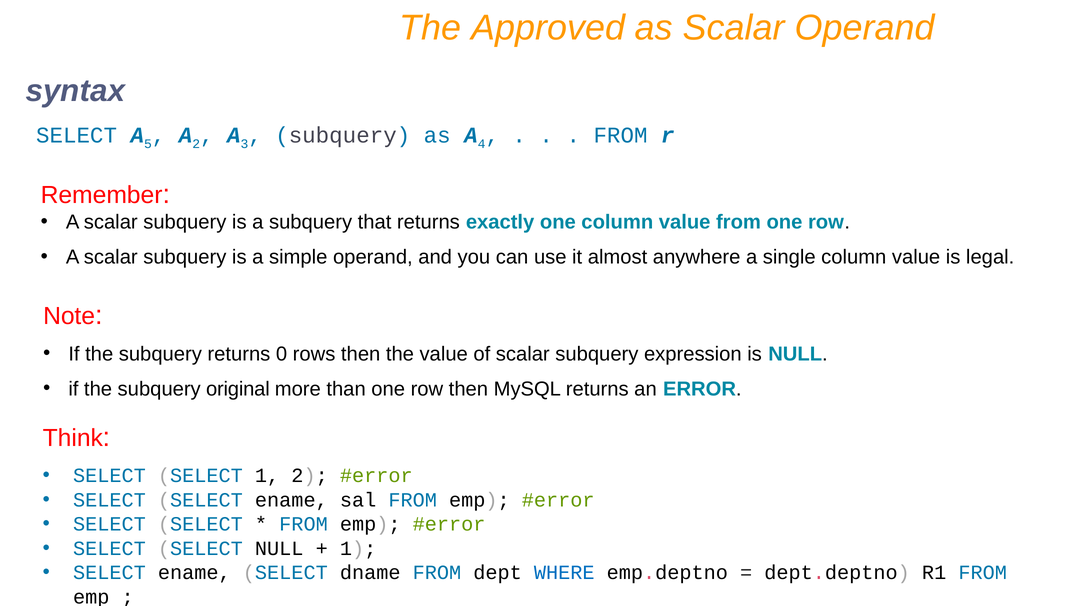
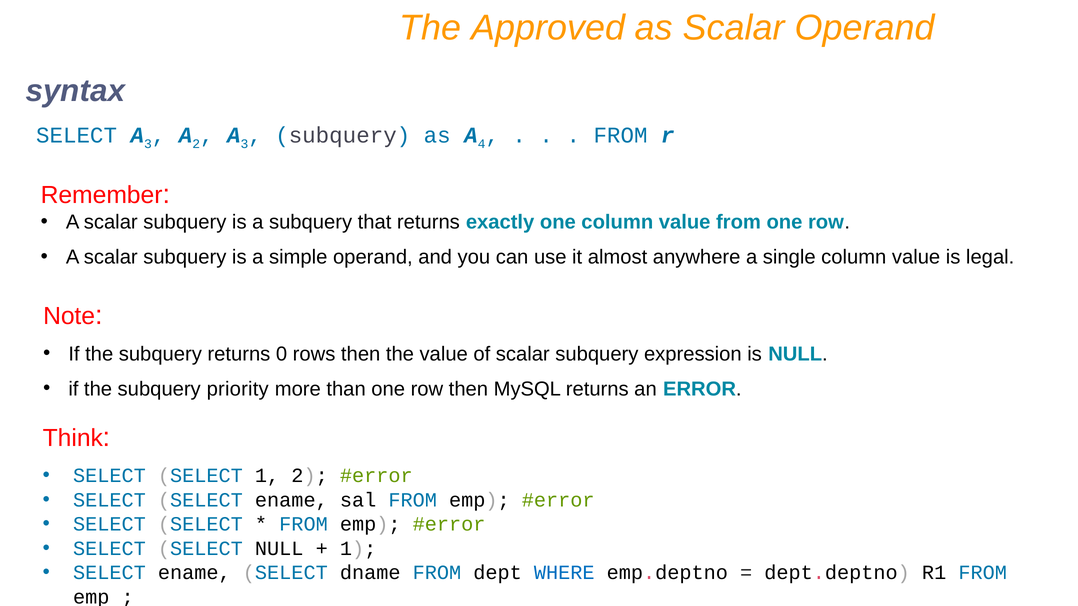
SELECT A 5: 5 -> 3
original: original -> priority
